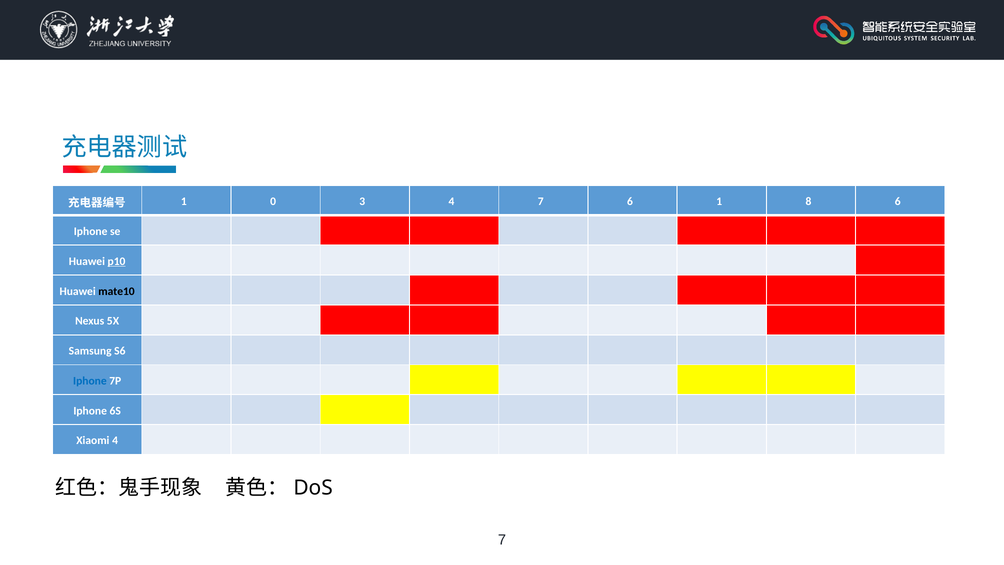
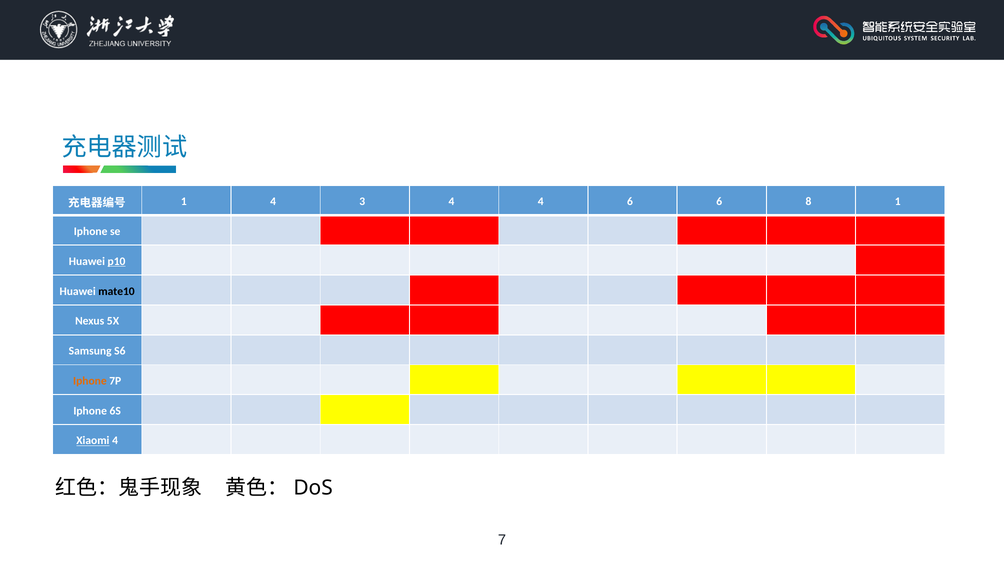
1 0: 0 -> 4
4 7: 7 -> 4
6 1: 1 -> 6
8 6: 6 -> 1
Iphone at (90, 381) colour: blue -> orange
Xiaomi underline: none -> present
